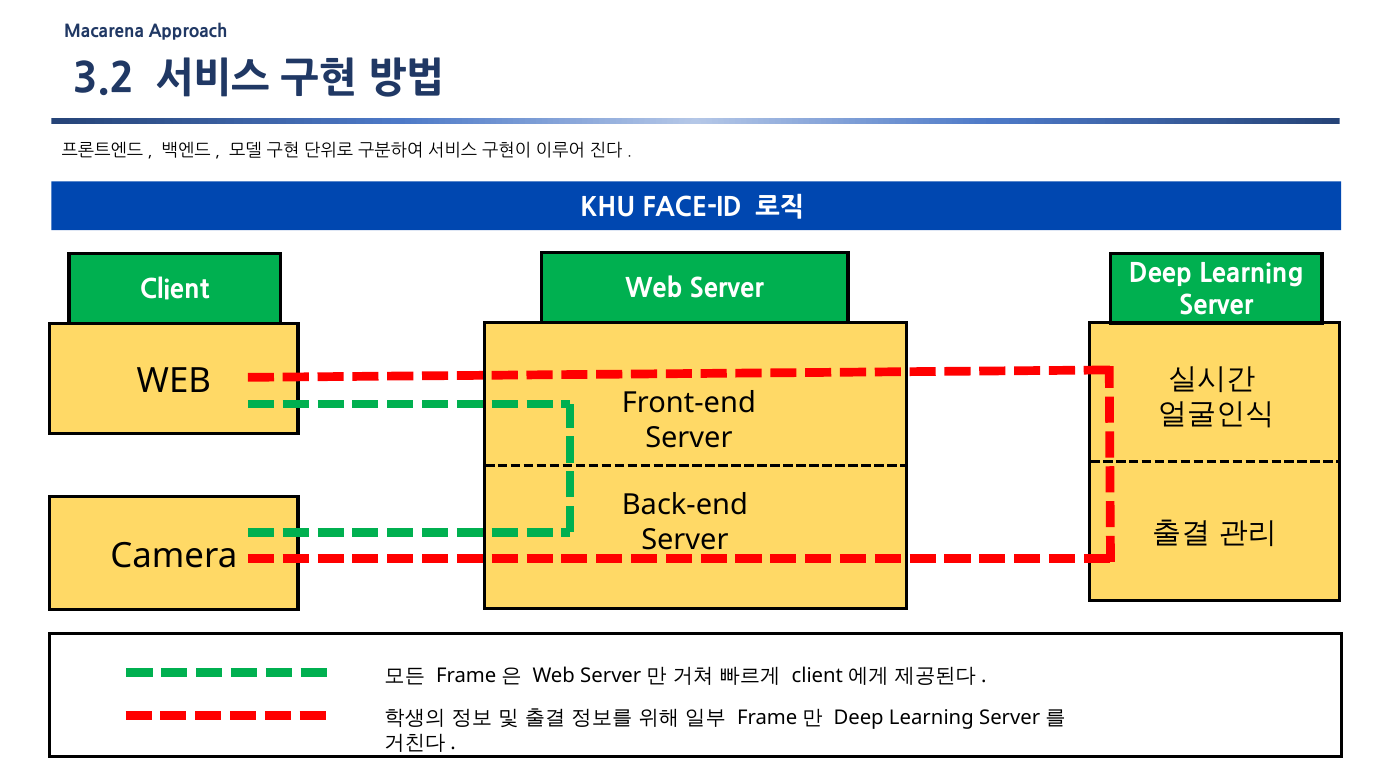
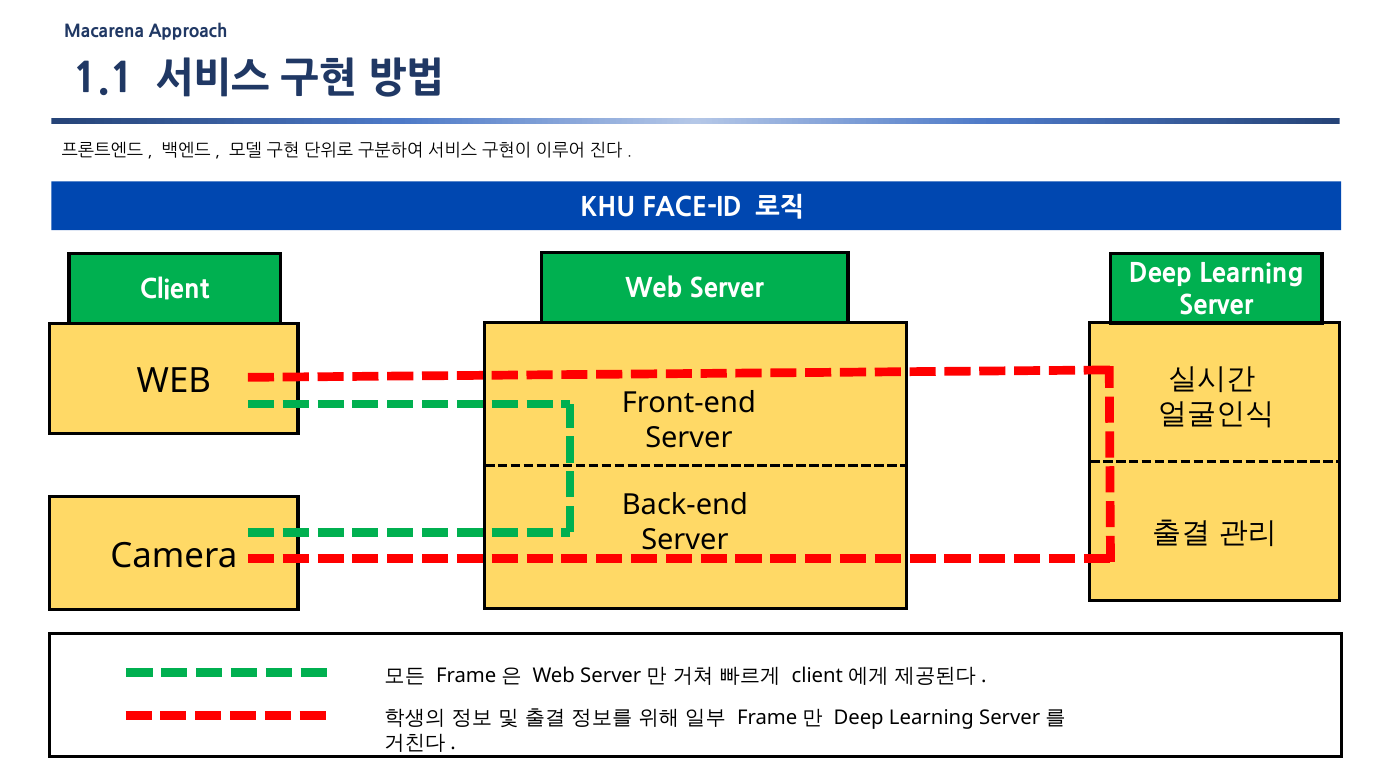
3.2: 3.2 -> 1.1
